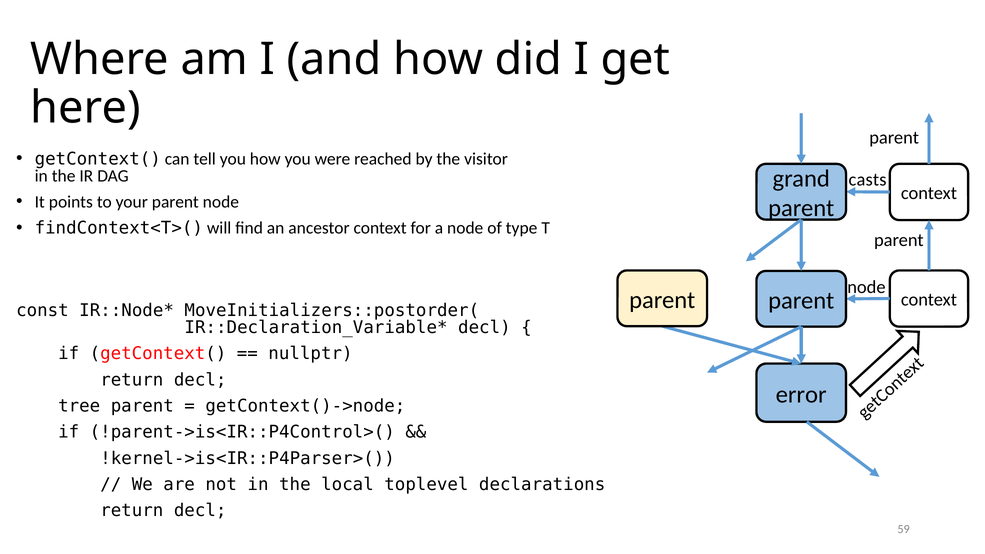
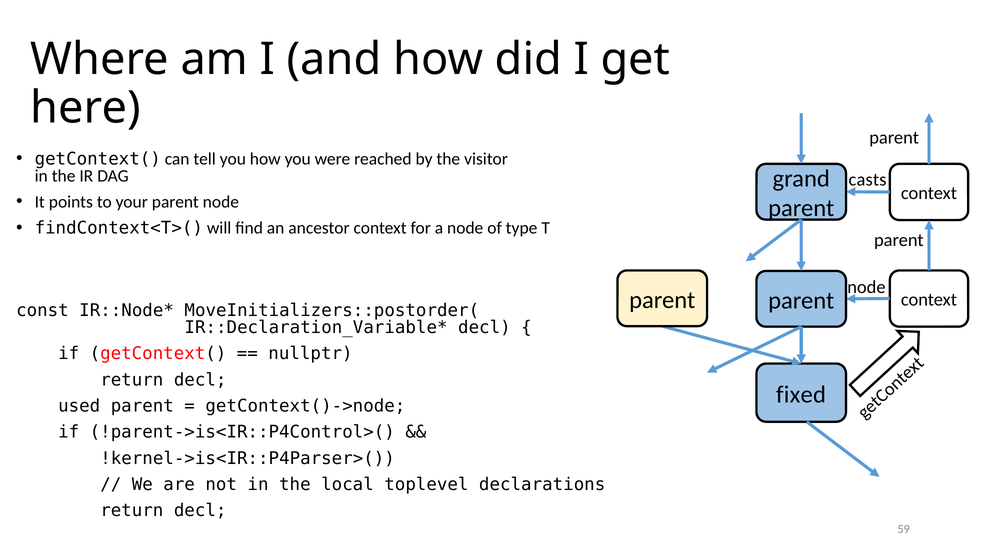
error: error -> fixed
tree: tree -> used
